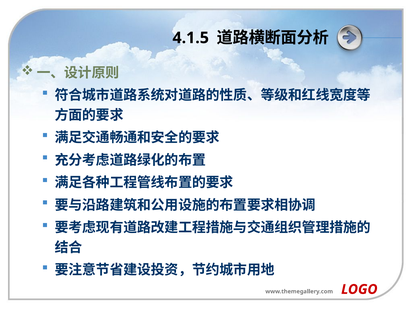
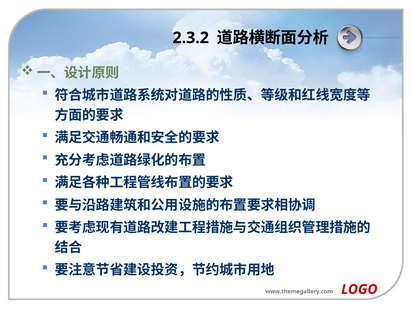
4.1.5: 4.1.5 -> 2.3.2
